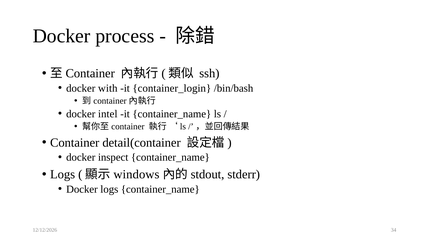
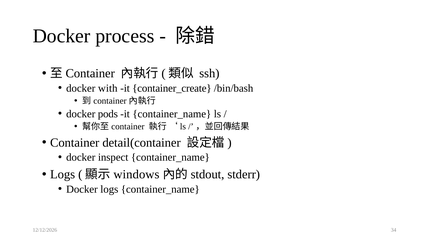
container_login: container_login -> container_create
intel: intel -> pods
